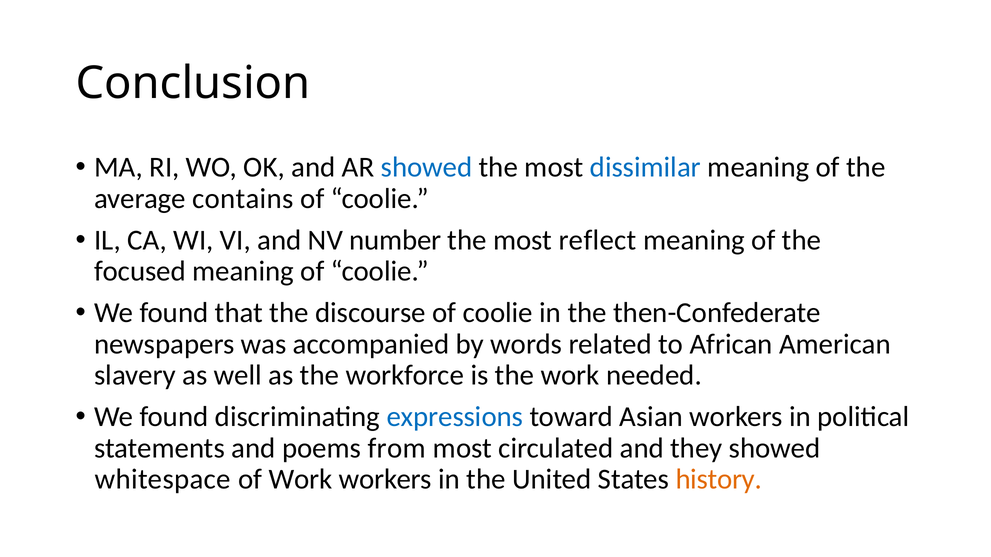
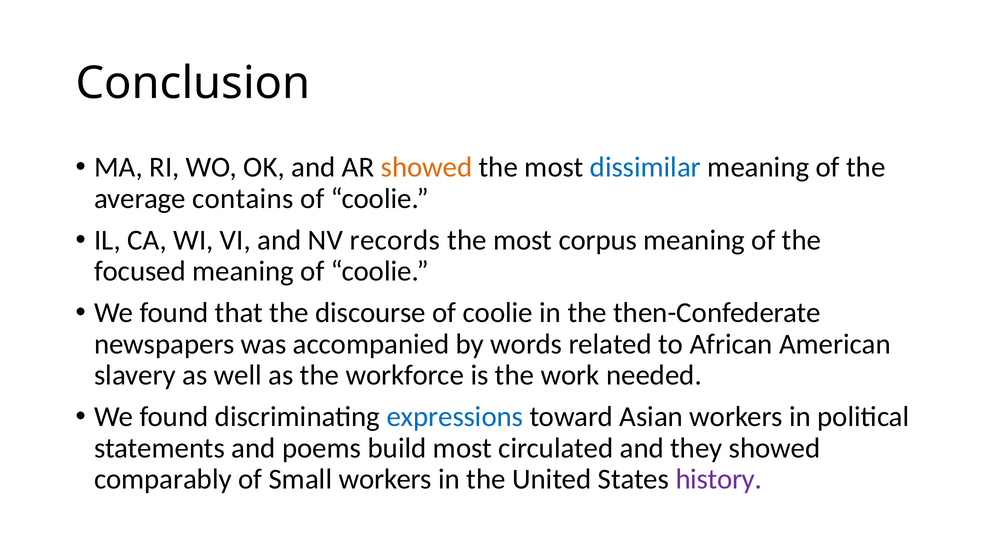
showed at (427, 168) colour: blue -> orange
number: number -> records
reflect: reflect -> corpus
from: from -> build
whitespace: whitespace -> comparably
of Work: Work -> Small
history colour: orange -> purple
